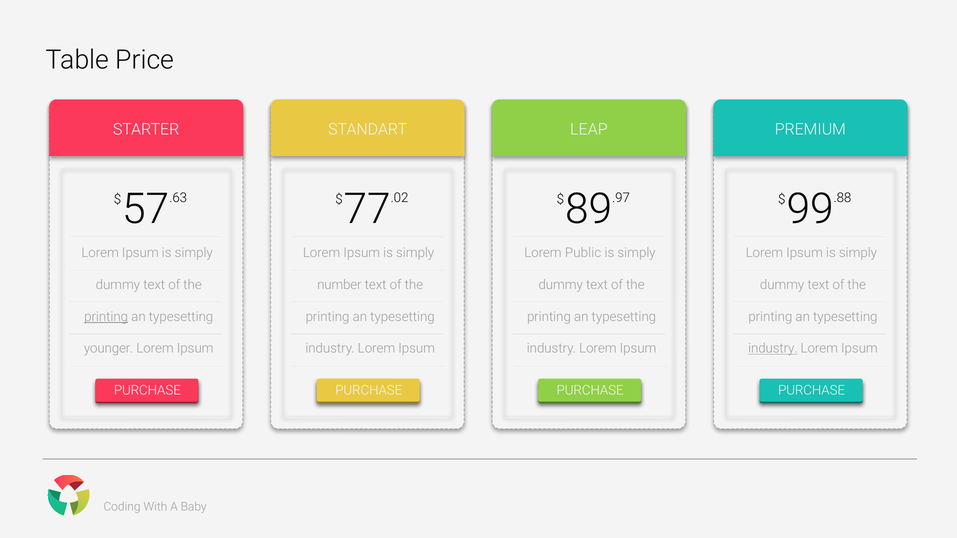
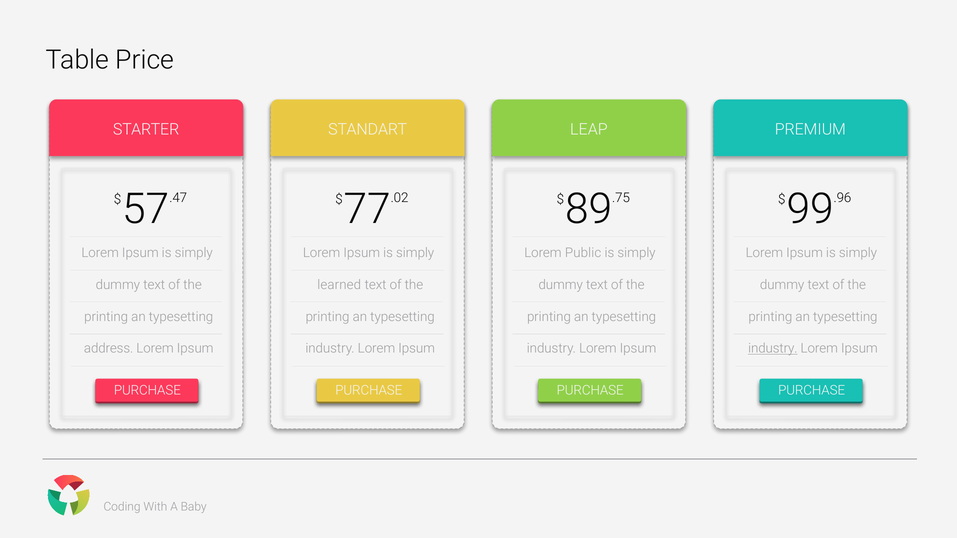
.63: .63 -> .47
.97: .97 -> .75
.88: .88 -> .96
number: number -> learned
printing at (106, 317) underline: present -> none
younger: younger -> address
